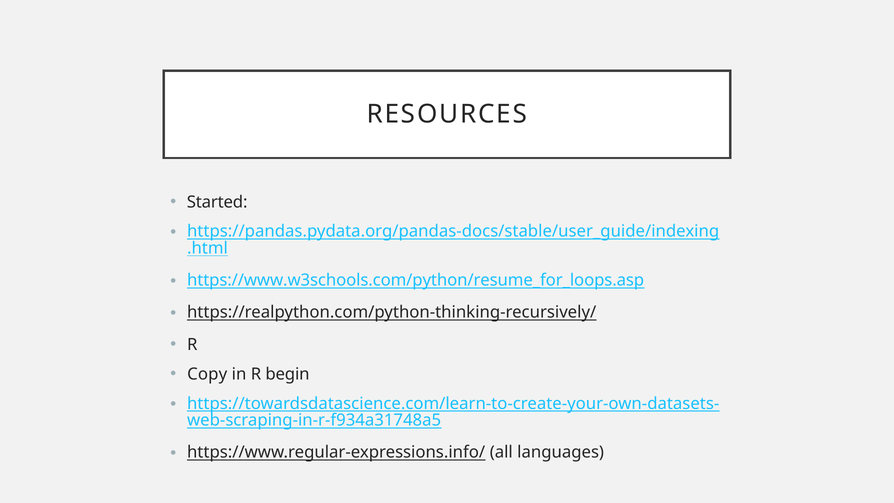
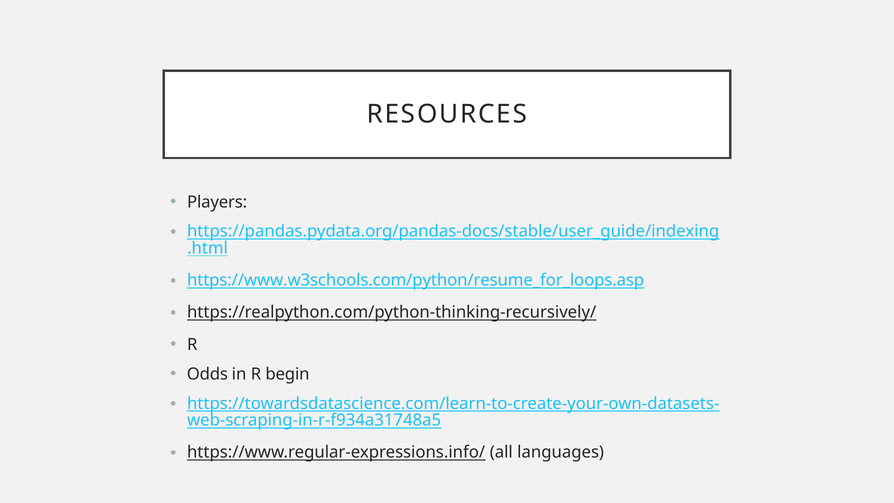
Started: Started -> Players
Copy: Copy -> Odds
